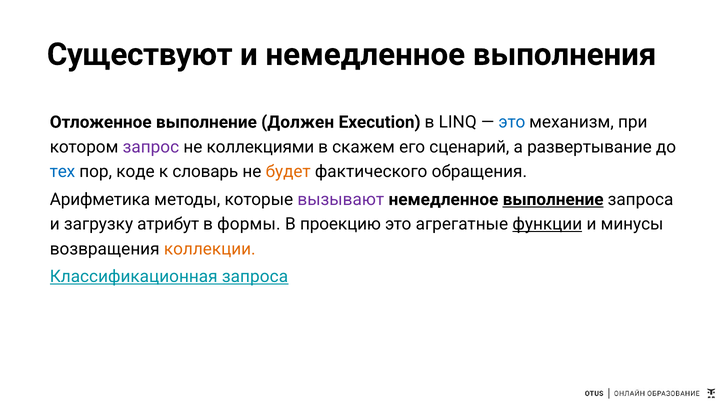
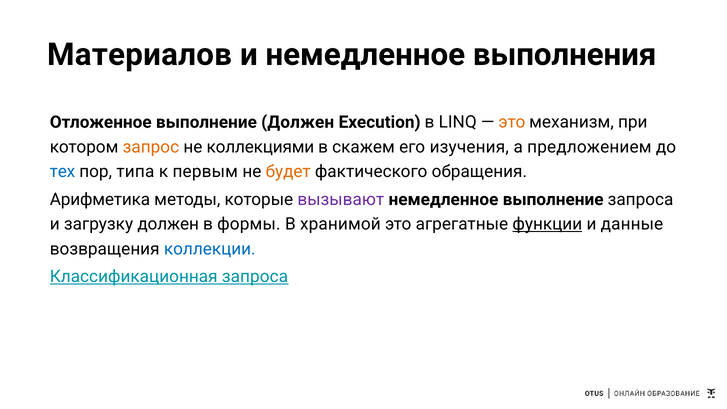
Существуют: Существуют -> Материалов
это at (512, 122) colour: blue -> orange
запрос colour: purple -> orange
сценарий: сценарий -> изучения
развертывание: развертывание -> предложением
коде: коде -> типа
словарь: словарь -> первым
выполнение at (553, 199) underline: present -> none
загрузку атрибут: атрибут -> должен
проекцию: проекцию -> хранимой
минусы: минусы -> данные
коллекции colour: orange -> blue
